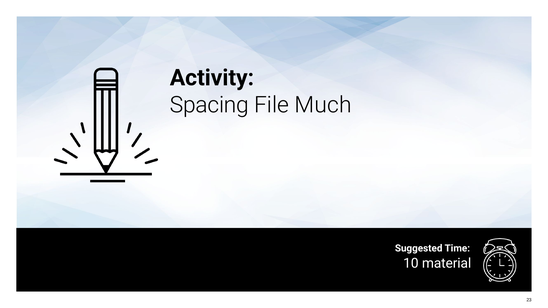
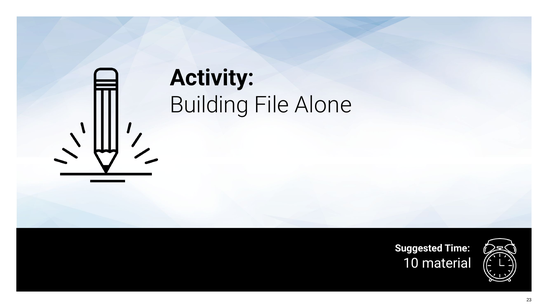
Spacing: Spacing -> Building
Much: Much -> Alone
